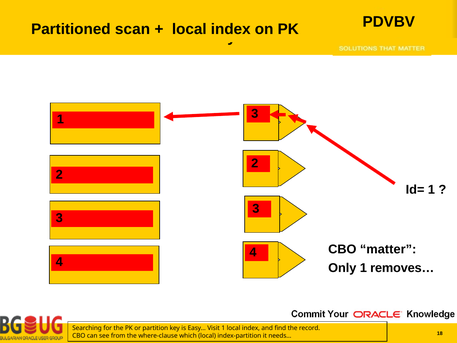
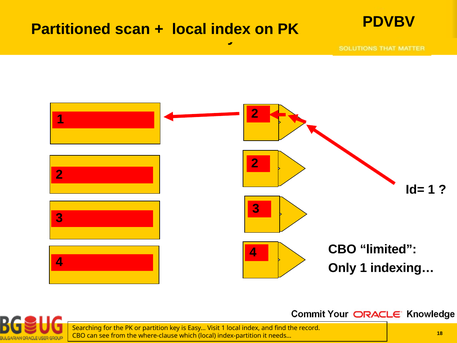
1 3: 3 -> 2
matter: matter -> limited
removes…: removes… -> indexing…
